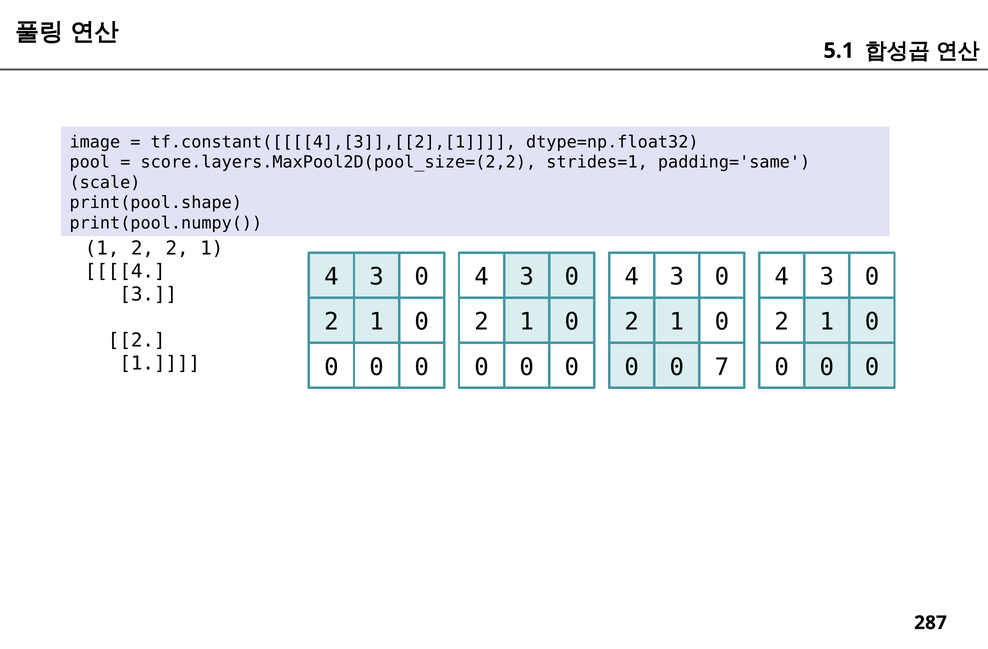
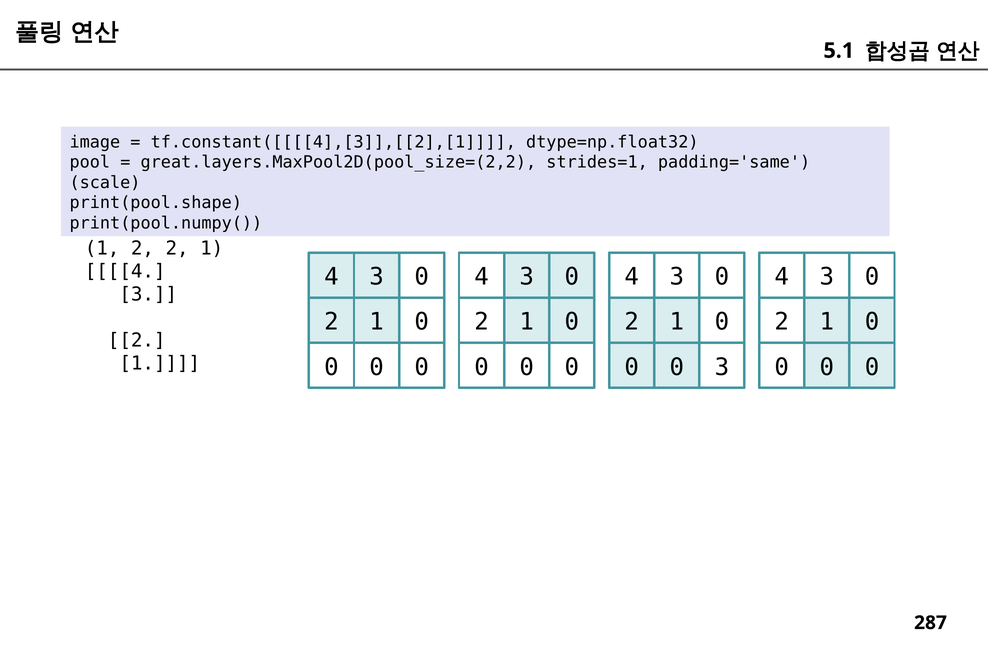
score.layers.MaxPool2D(pool_size=(2,2: score.layers.MaxPool2D(pool_size=(2,2 -> great.layers.MaxPool2D(pool_size=(2,2
0 7: 7 -> 3
